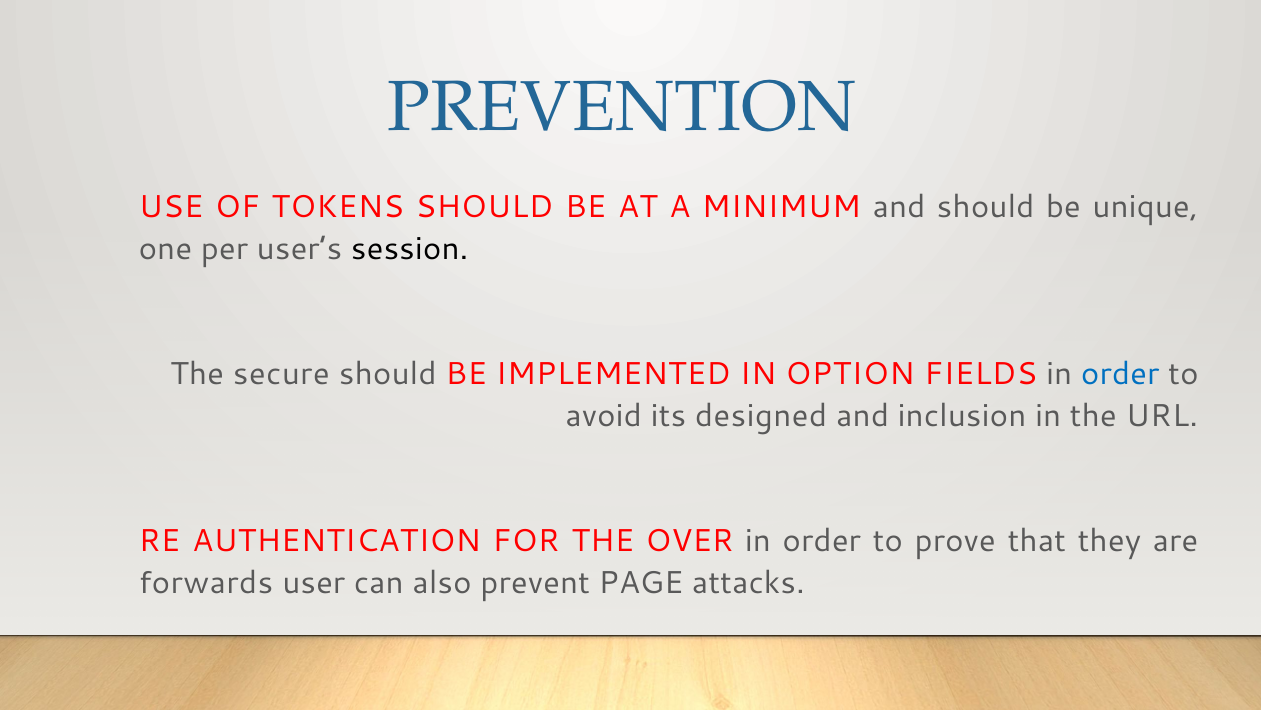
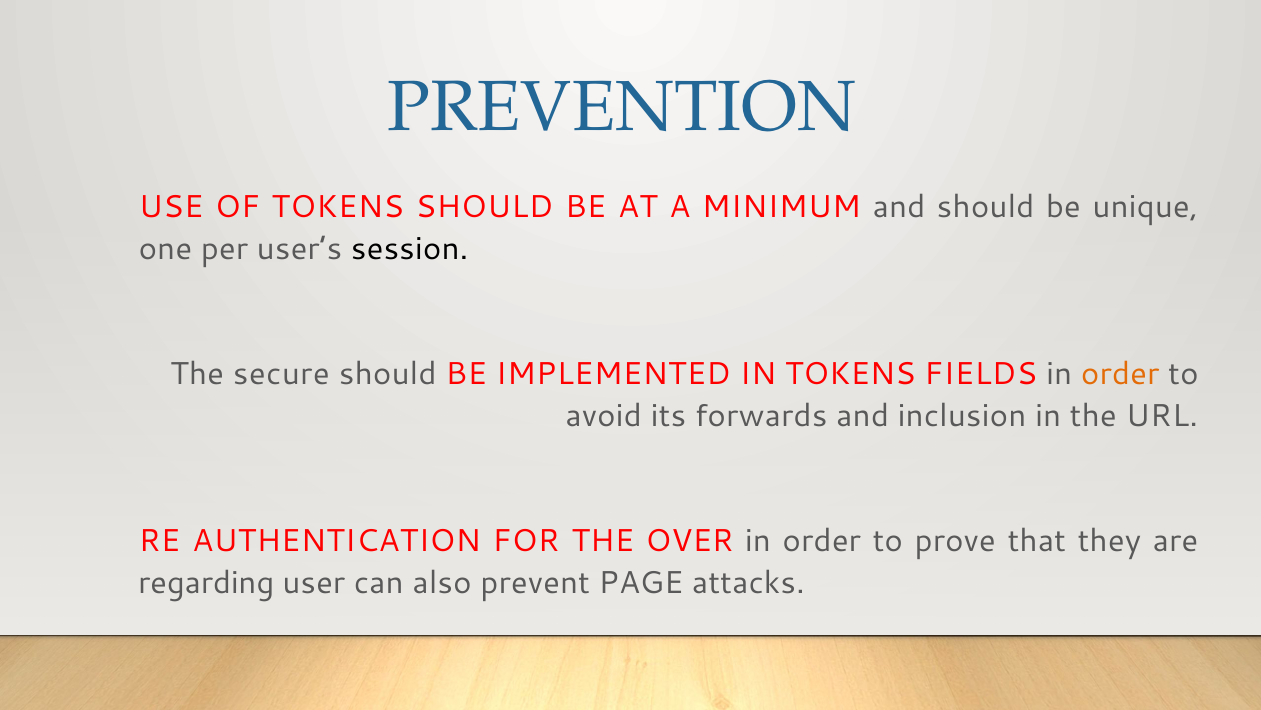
IN OPTION: OPTION -> TOKENS
order at (1120, 374) colour: blue -> orange
designed: designed -> forwards
forwards: forwards -> regarding
